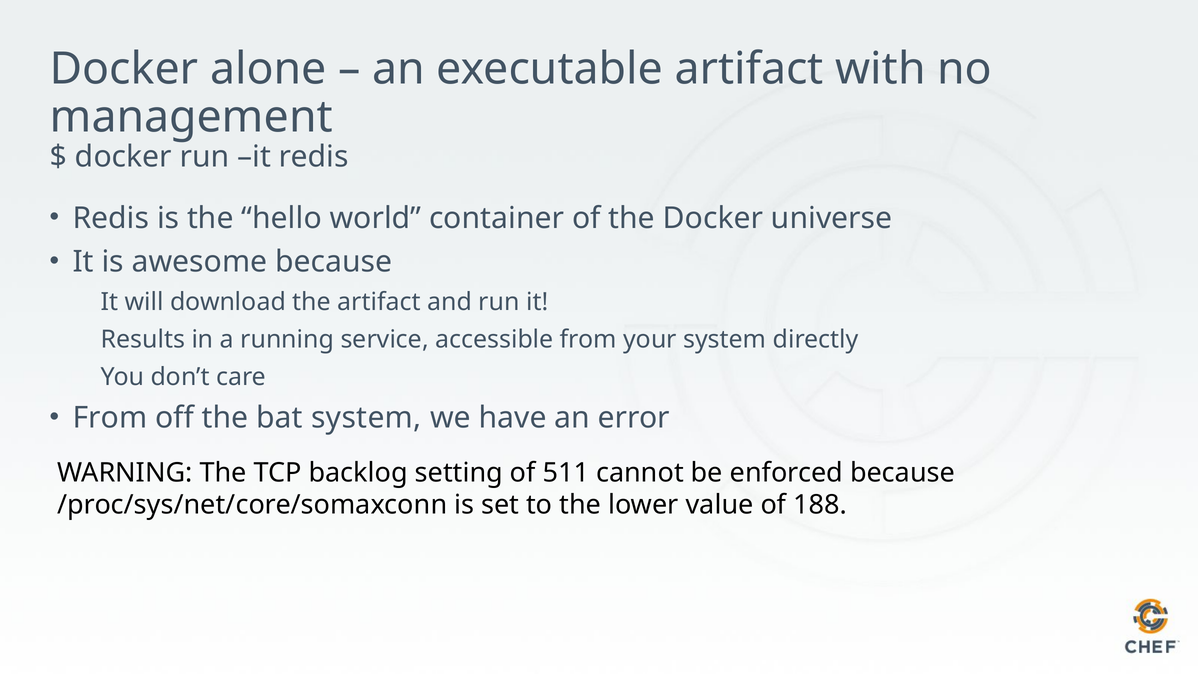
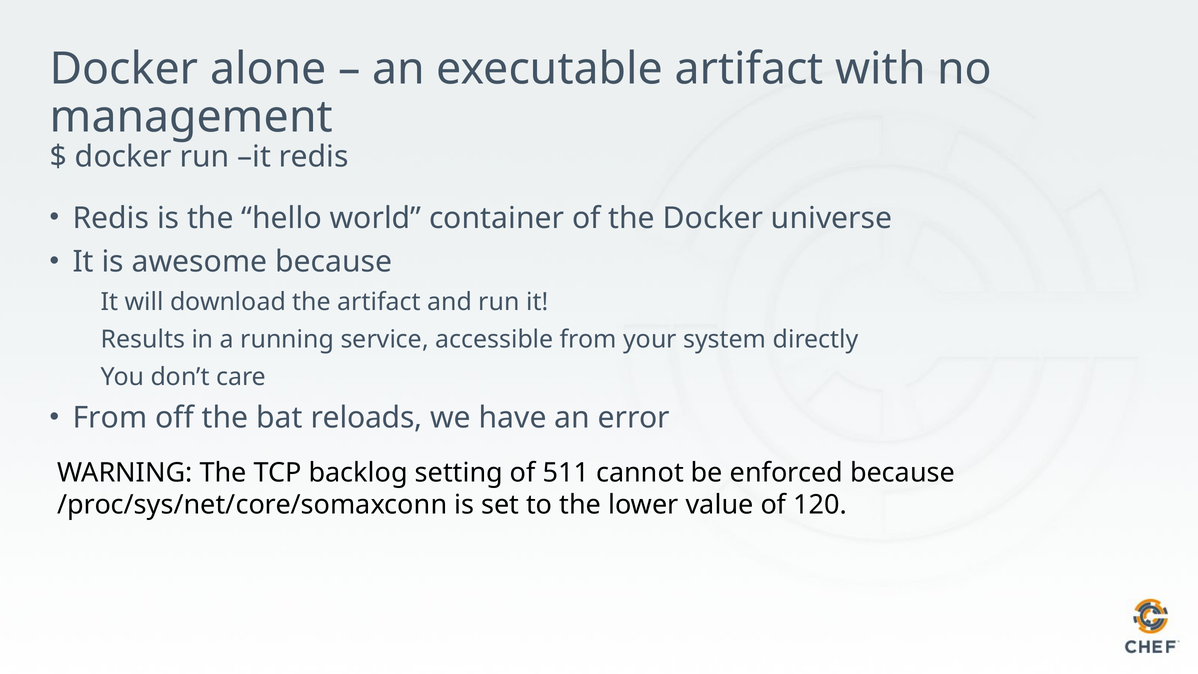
bat system: system -> reloads
188: 188 -> 120
